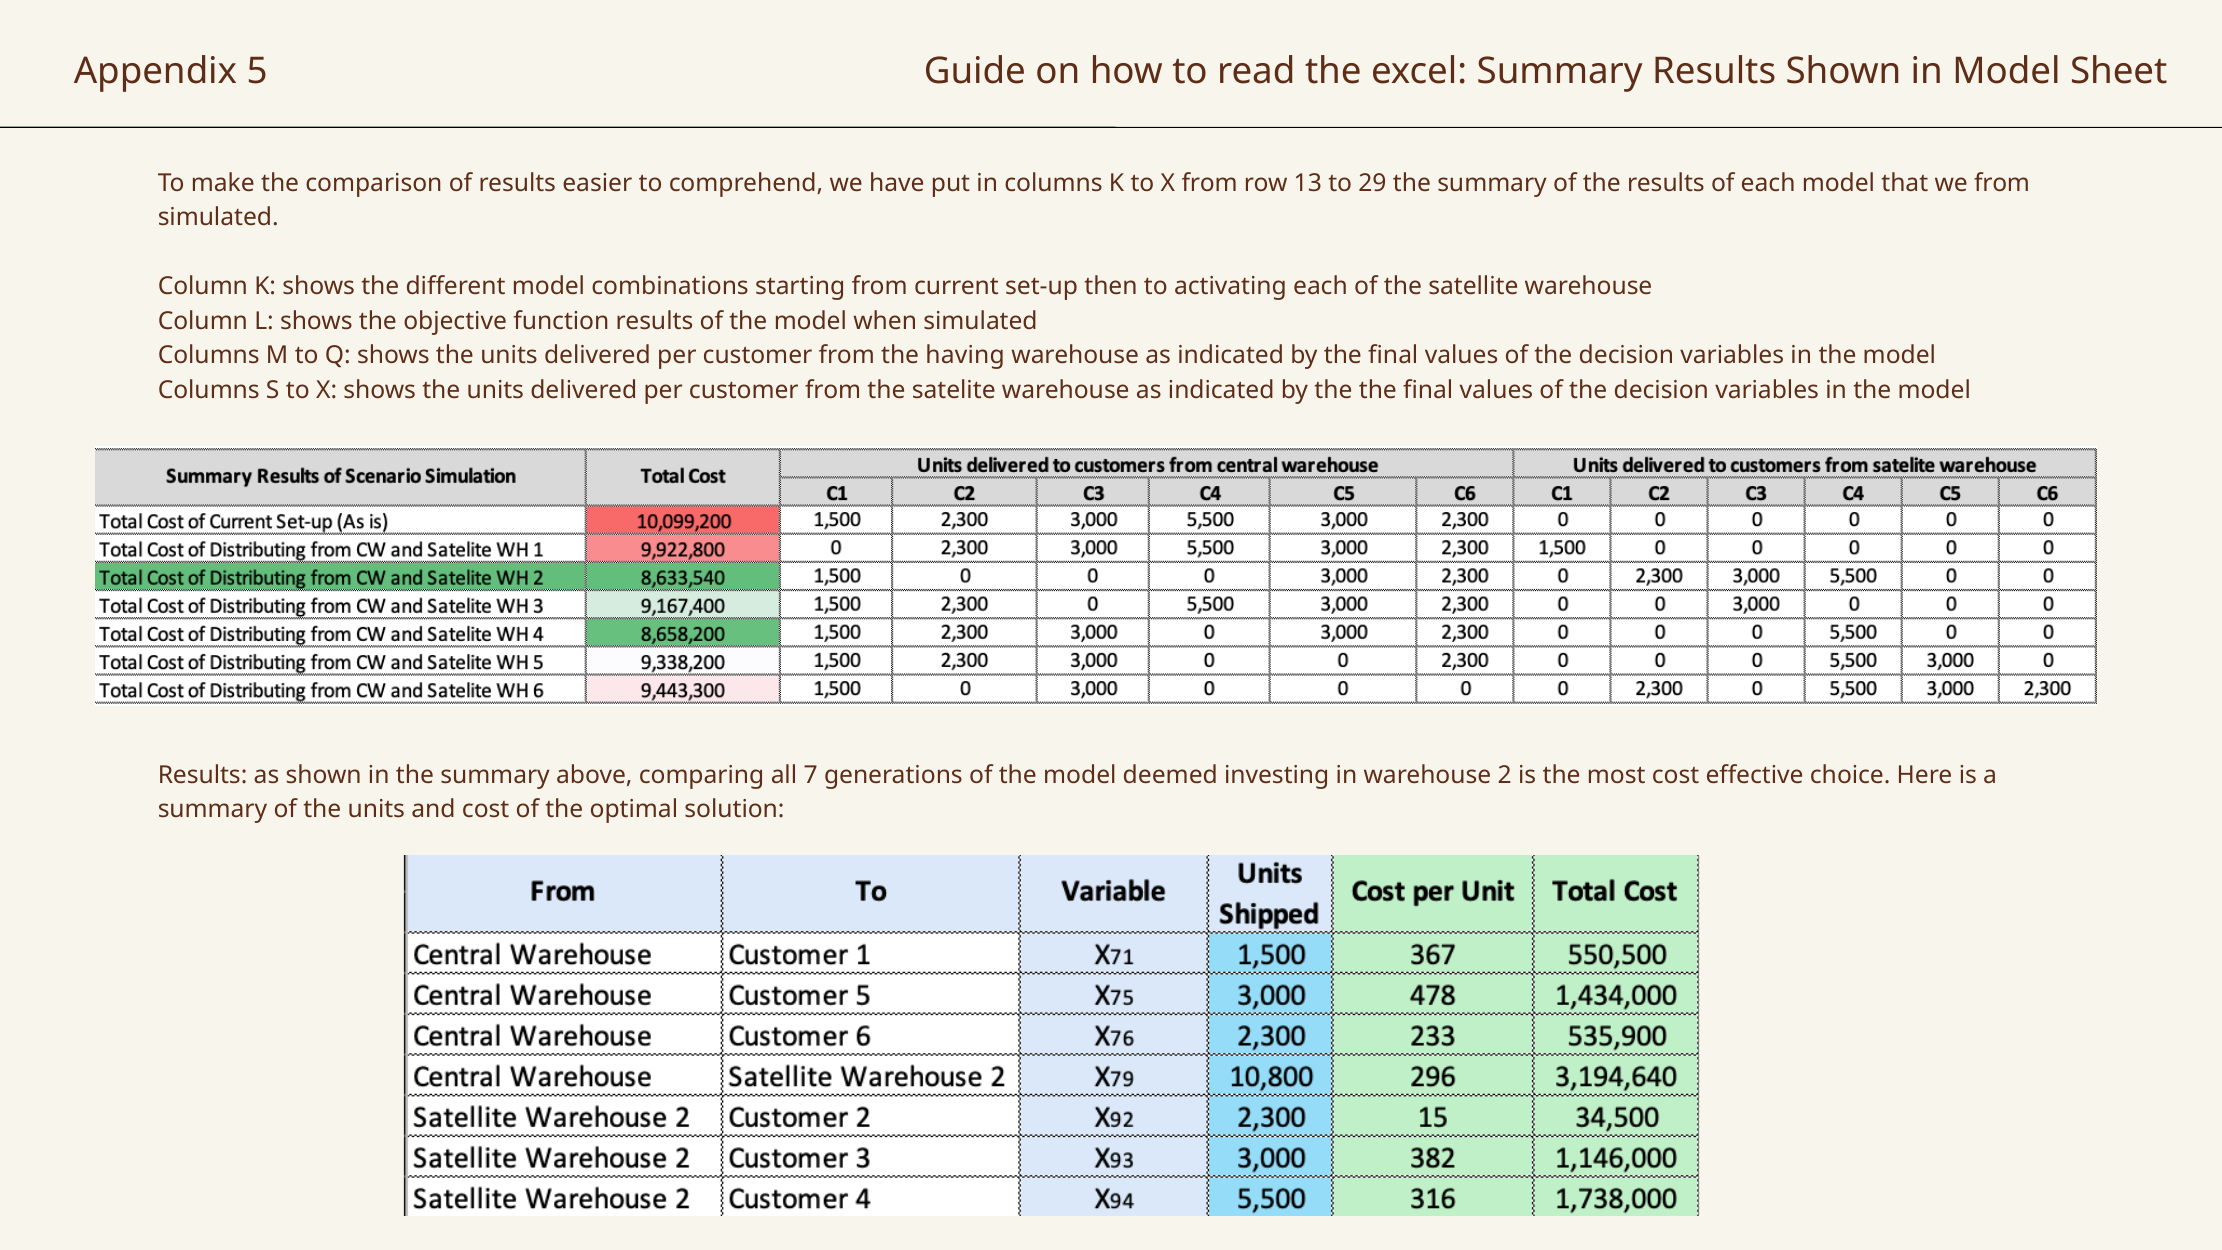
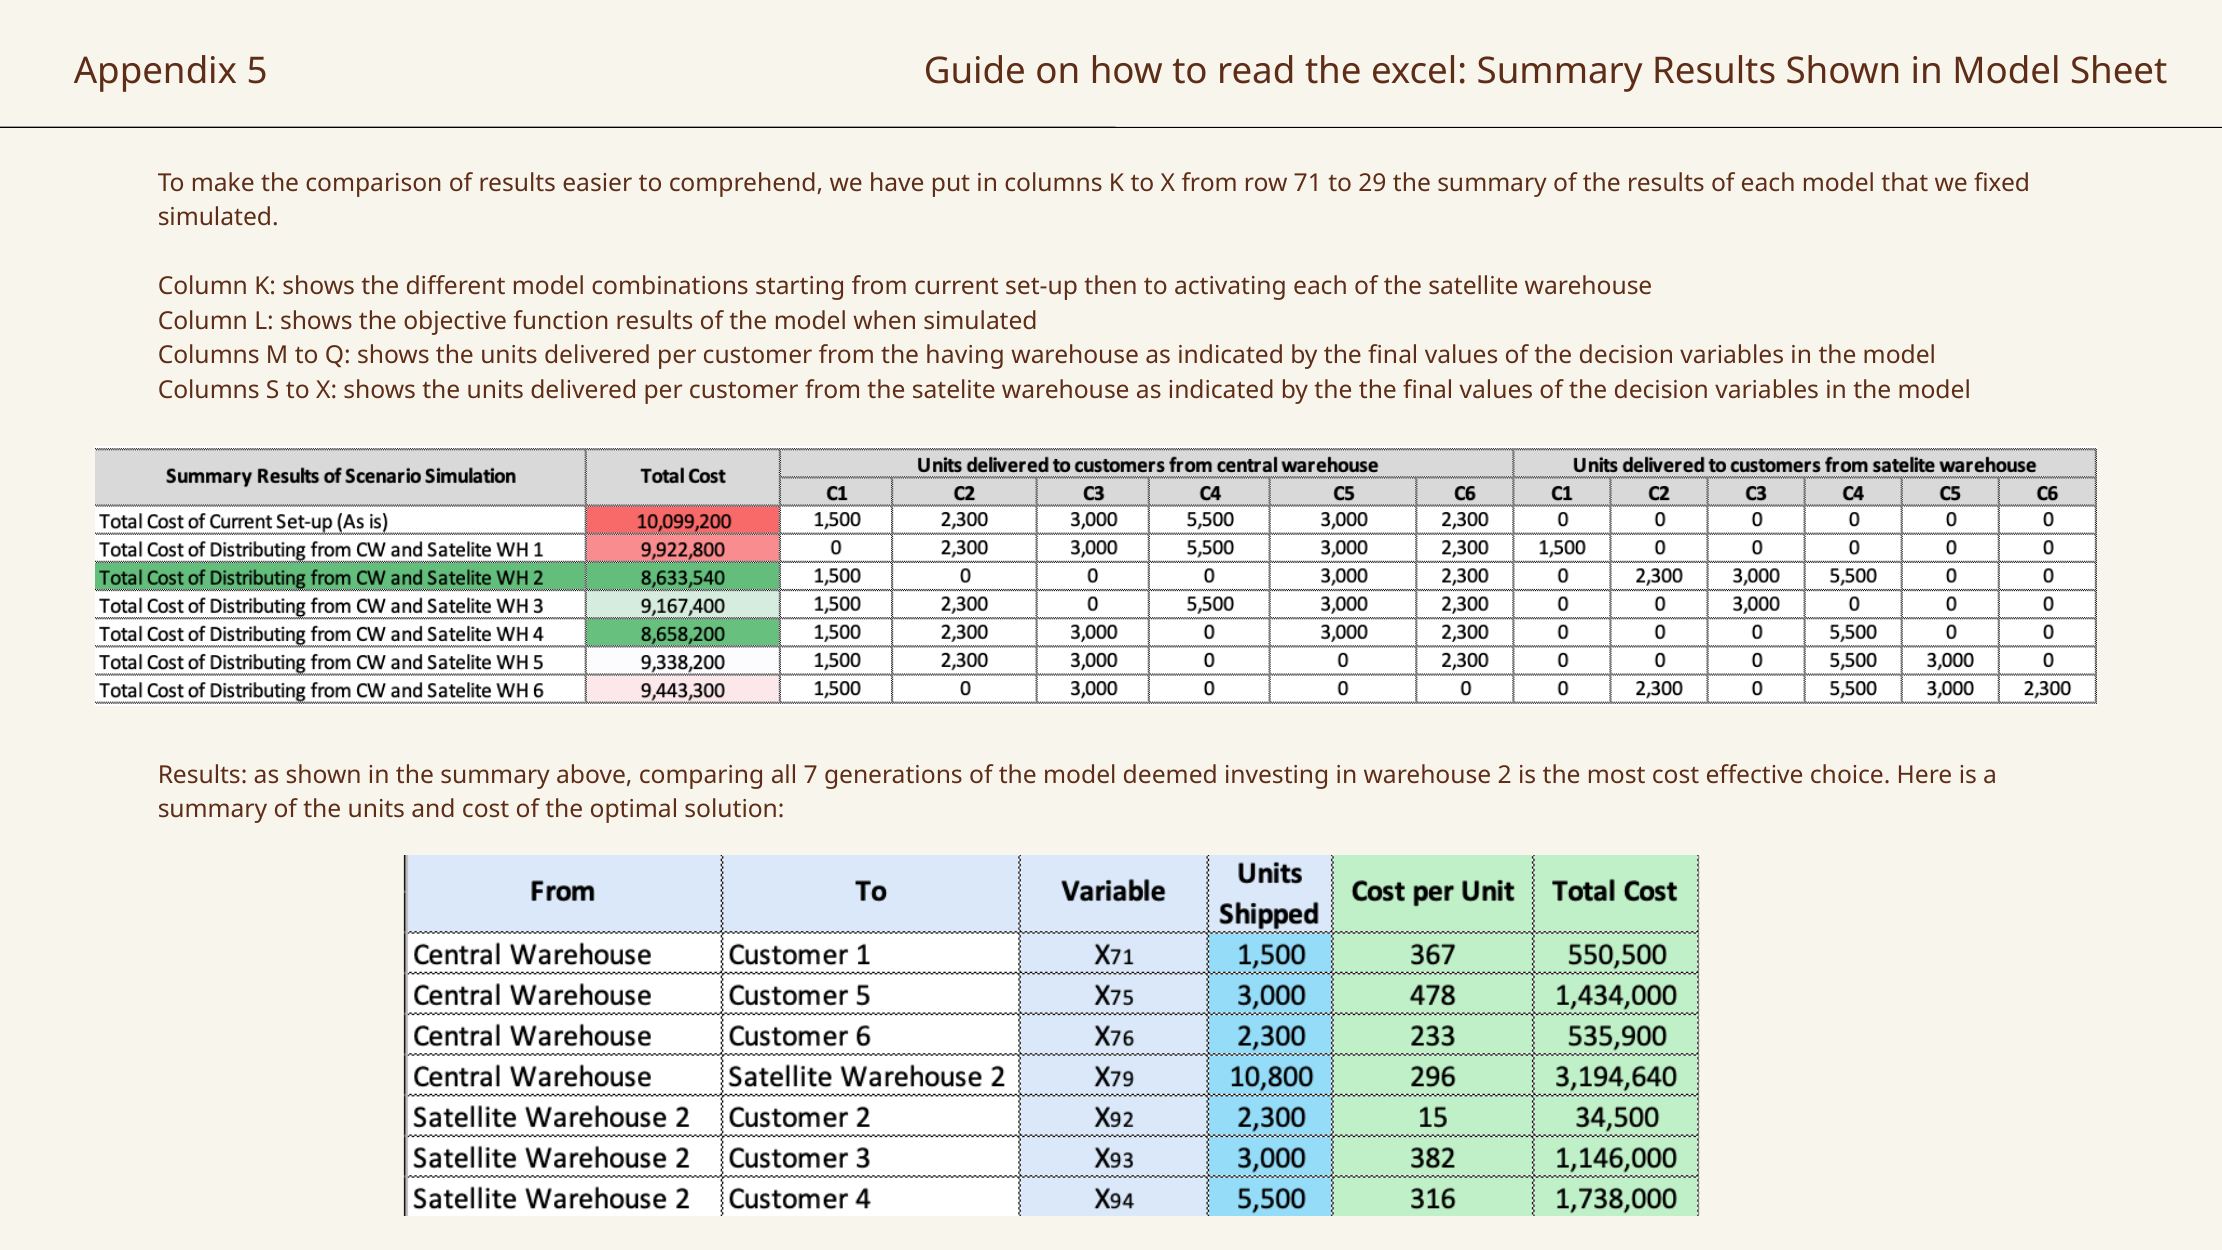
13: 13 -> 71
we from: from -> fixed
